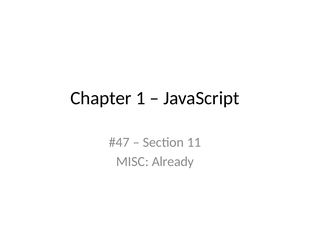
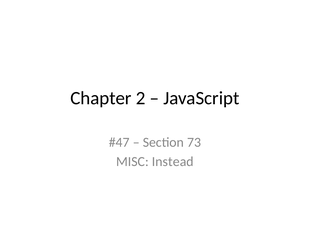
1: 1 -> 2
11: 11 -> 73
Already: Already -> Instead
